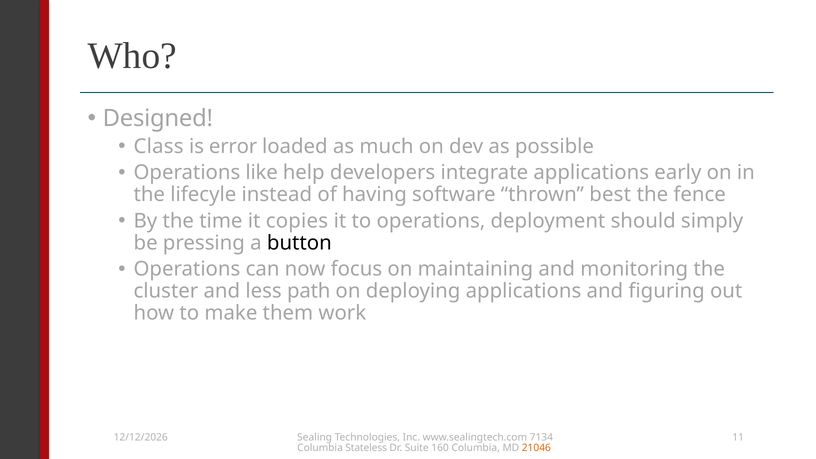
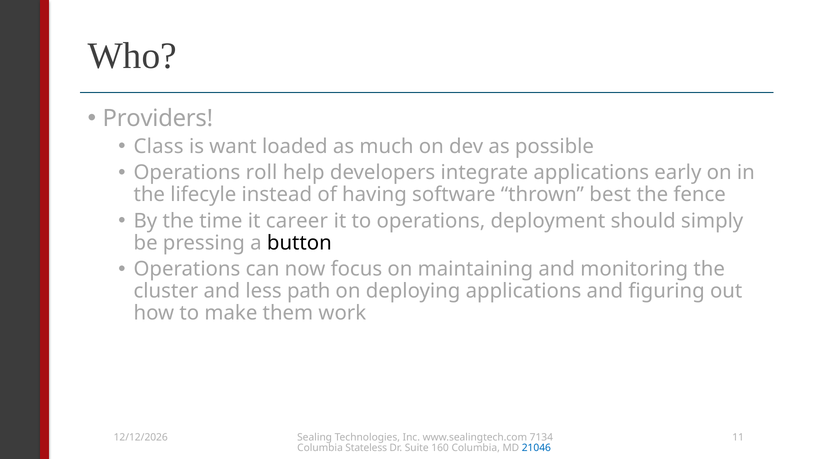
Designed: Designed -> Providers
error: error -> want
like: like -> roll
copies: copies -> career
21046 colour: orange -> blue
